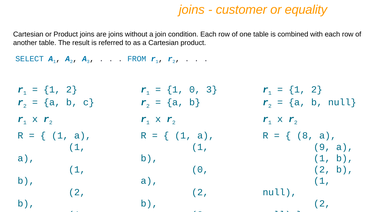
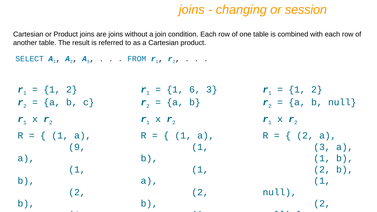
customer: customer -> changing
equality: equality -> session
1 0: 0 -> 6
8 at (305, 136): 8 -> 2
1 at (77, 147): 1 -> 9
9 at (322, 147): 9 -> 3
0 at (200, 170): 0 -> 1
